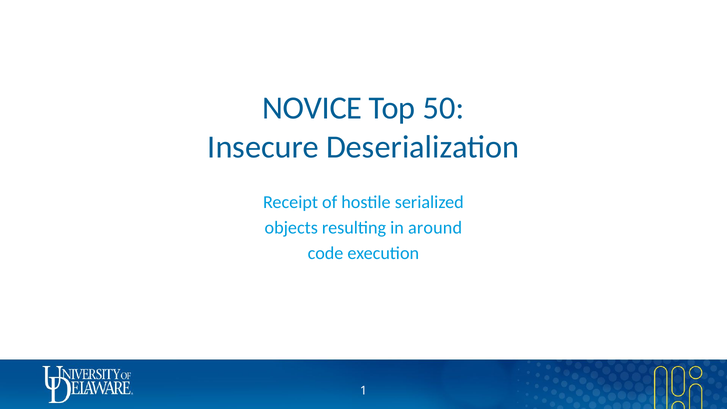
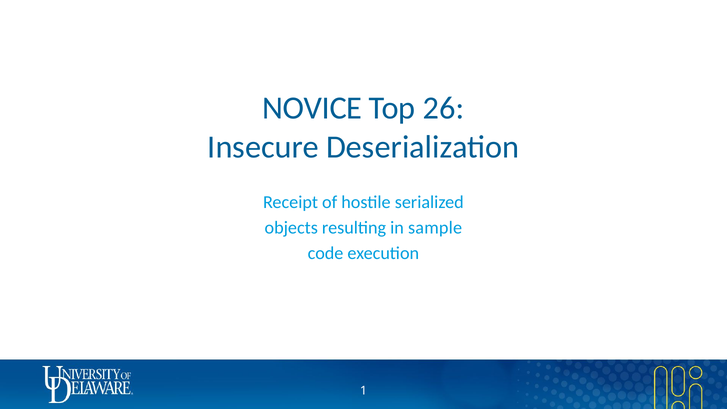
50: 50 -> 26
around: around -> sample
